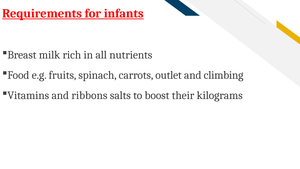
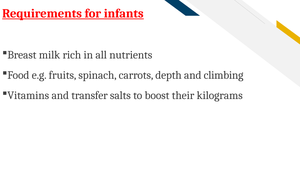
outlet: outlet -> depth
ribbons: ribbons -> transfer
